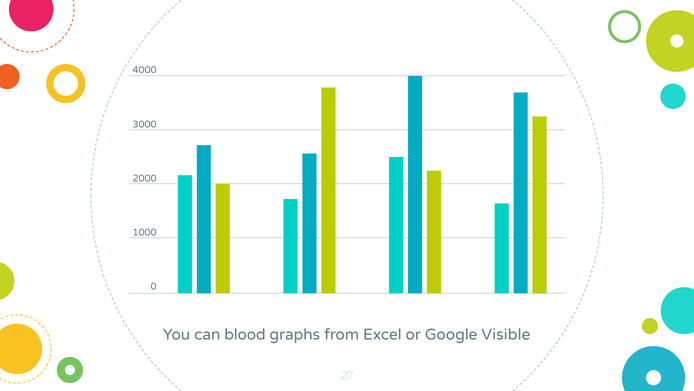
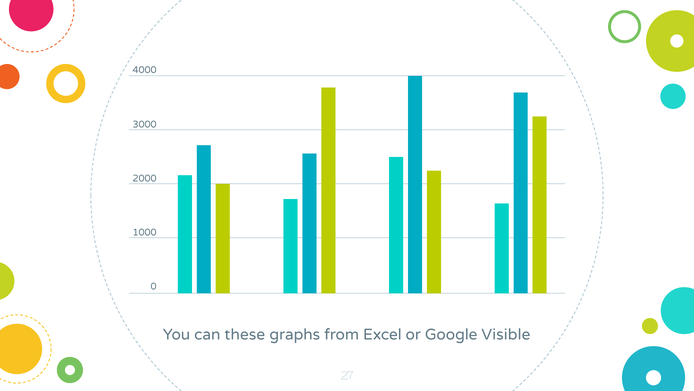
blood: blood -> these
